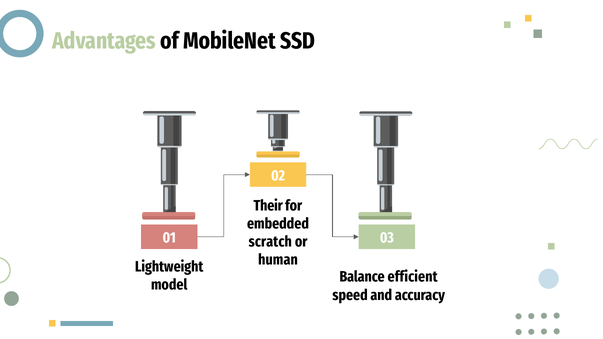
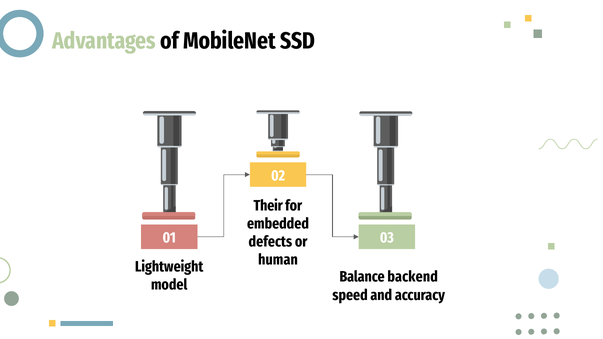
scratch: scratch -> defects
efficient: efficient -> backend
